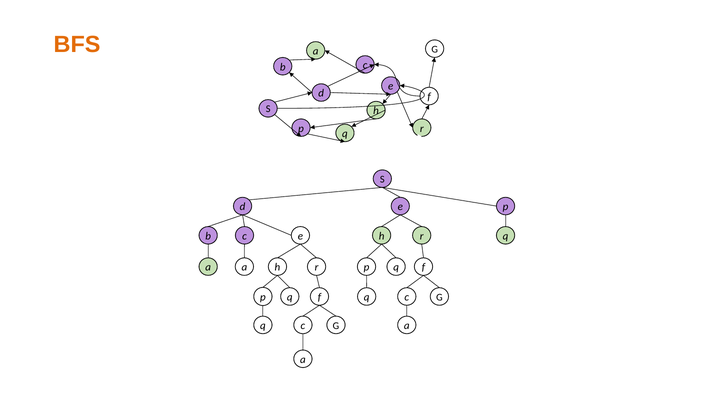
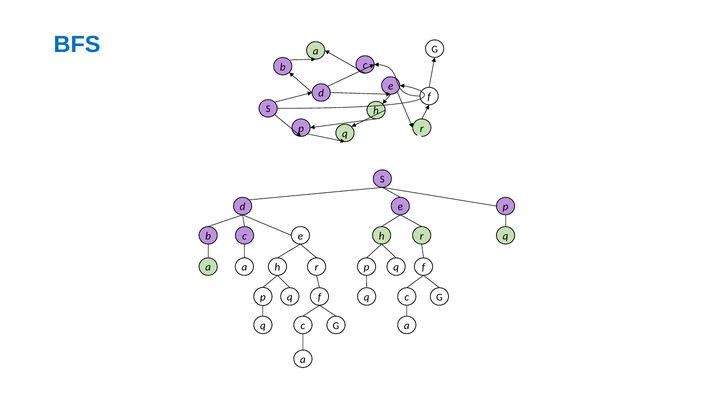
BFS colour: orange -> blue
